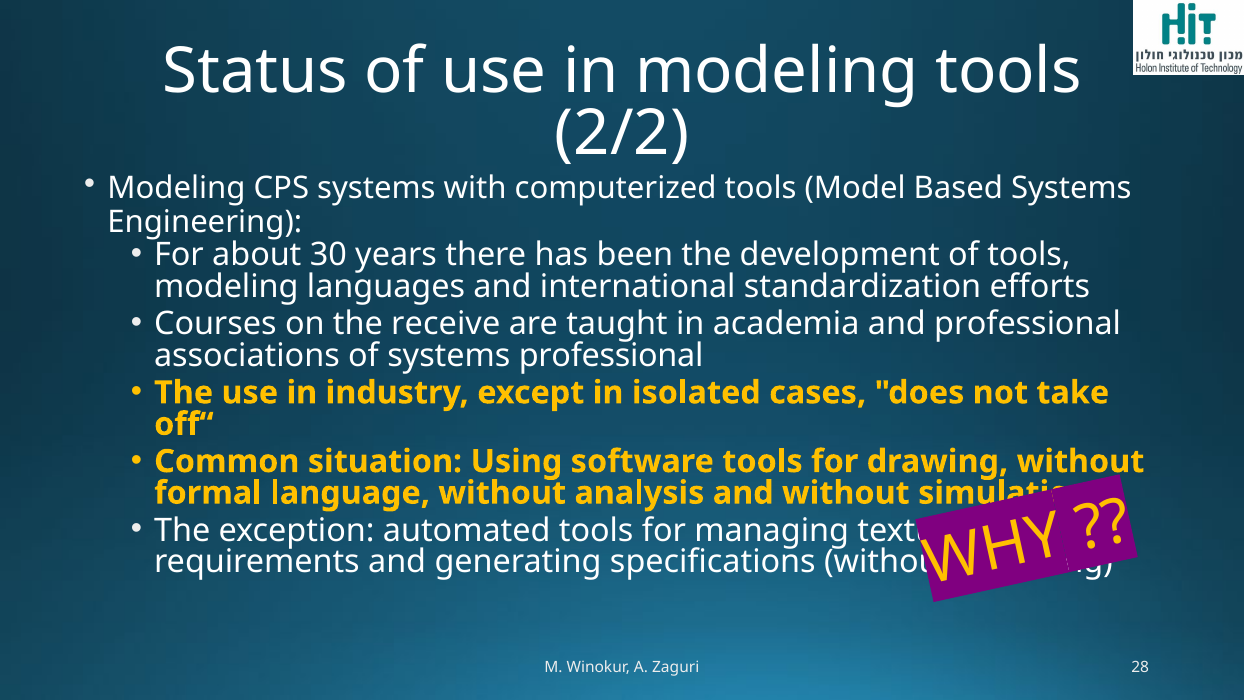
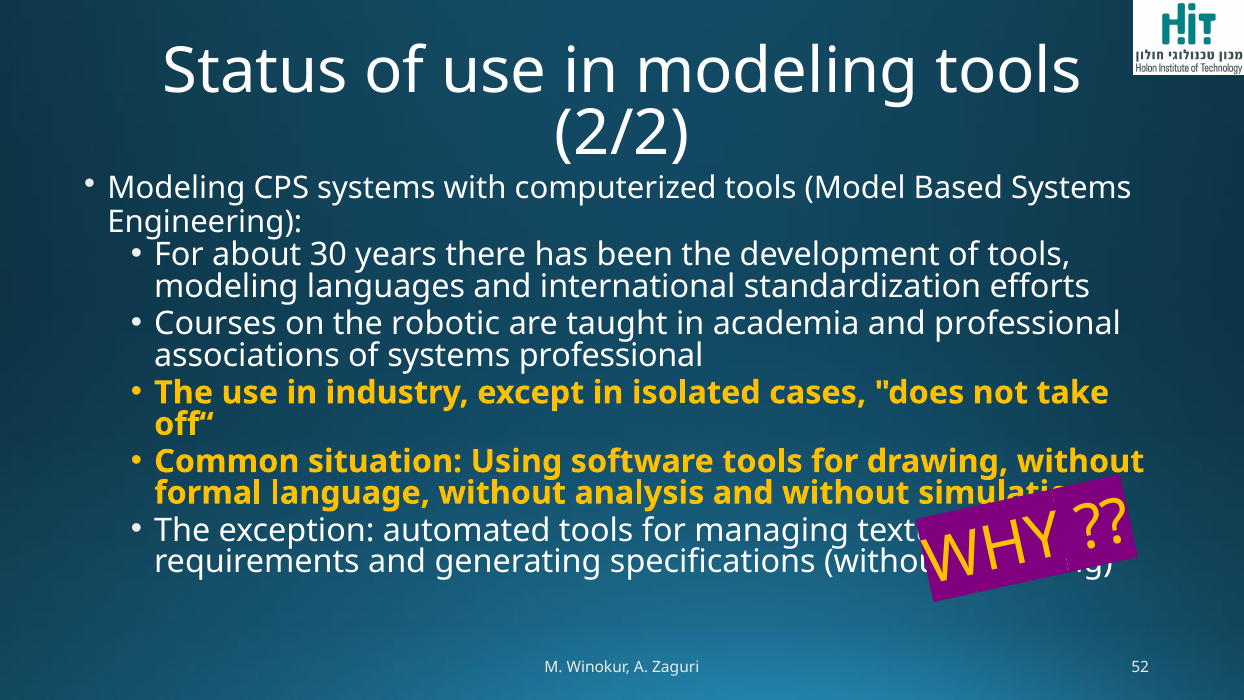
receive: receive -> robotic
28: 28 -> 52
